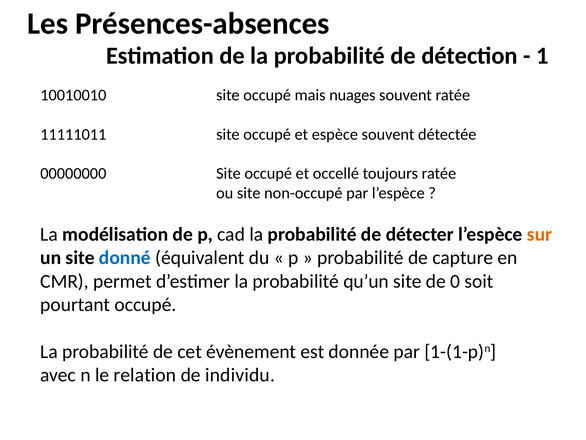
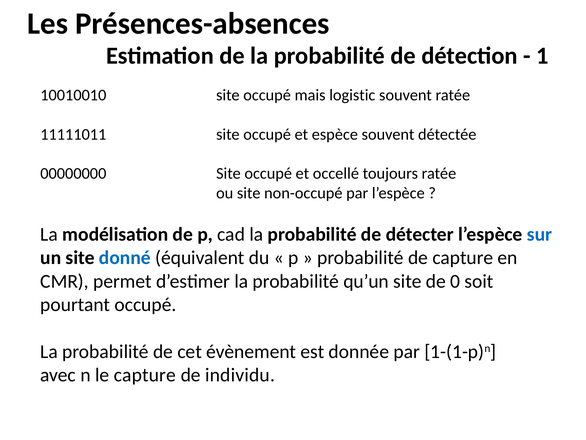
nuages: nuages -> logistic
sur colour: orange -> blue
le relation: relation -> capture
